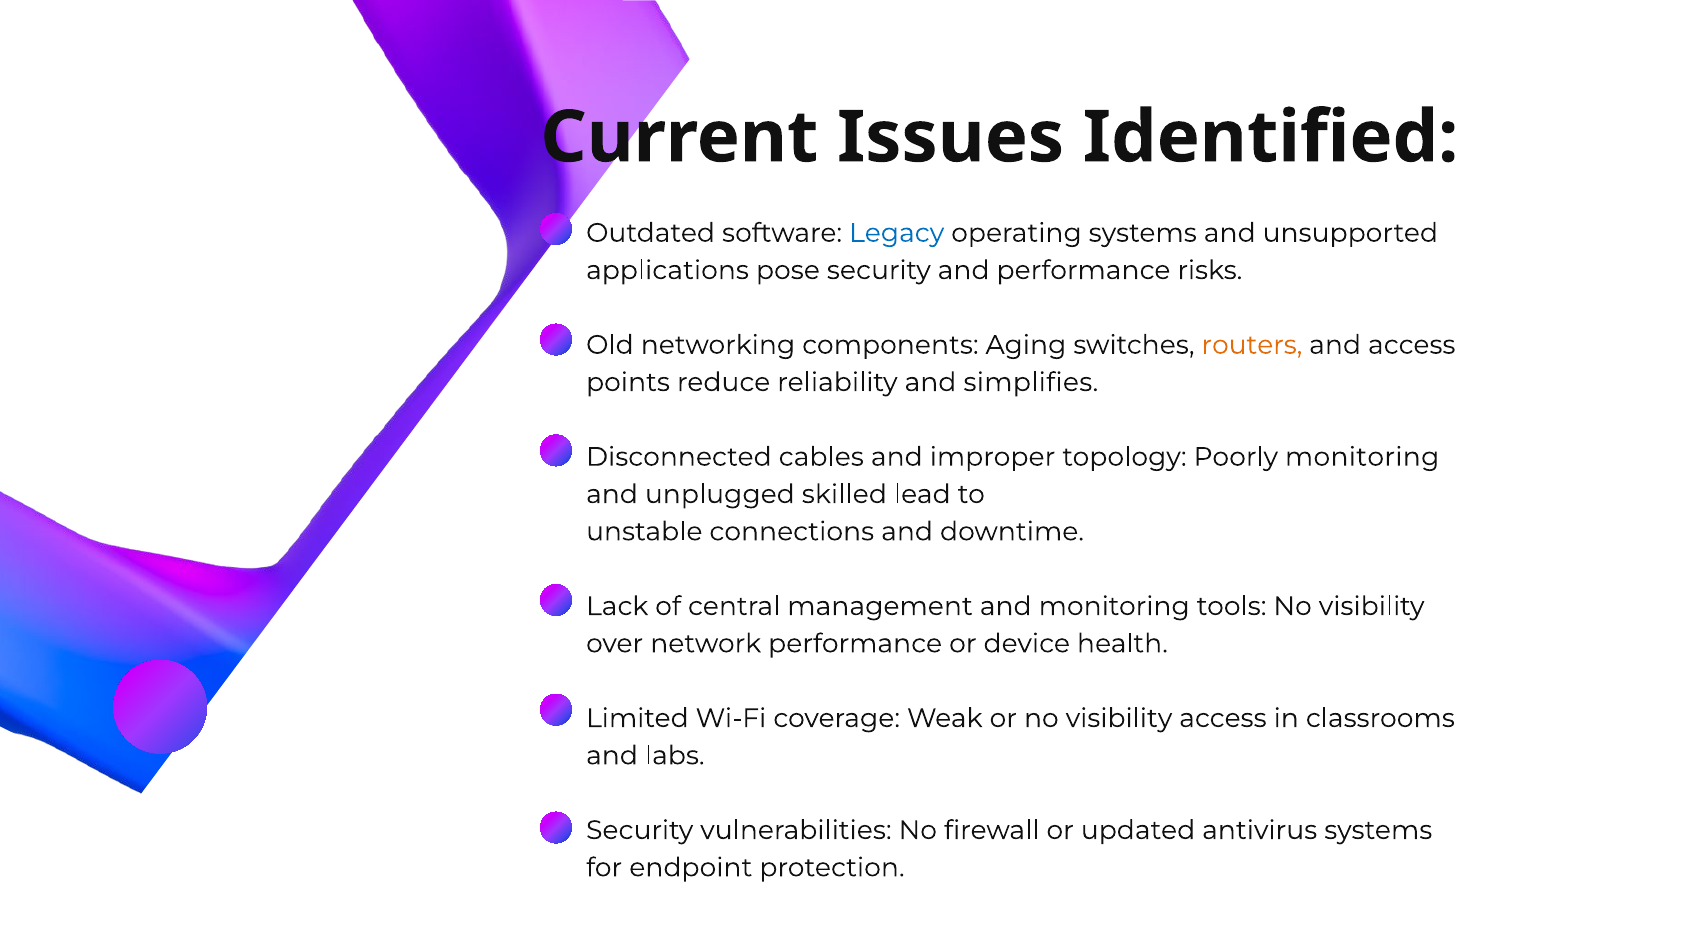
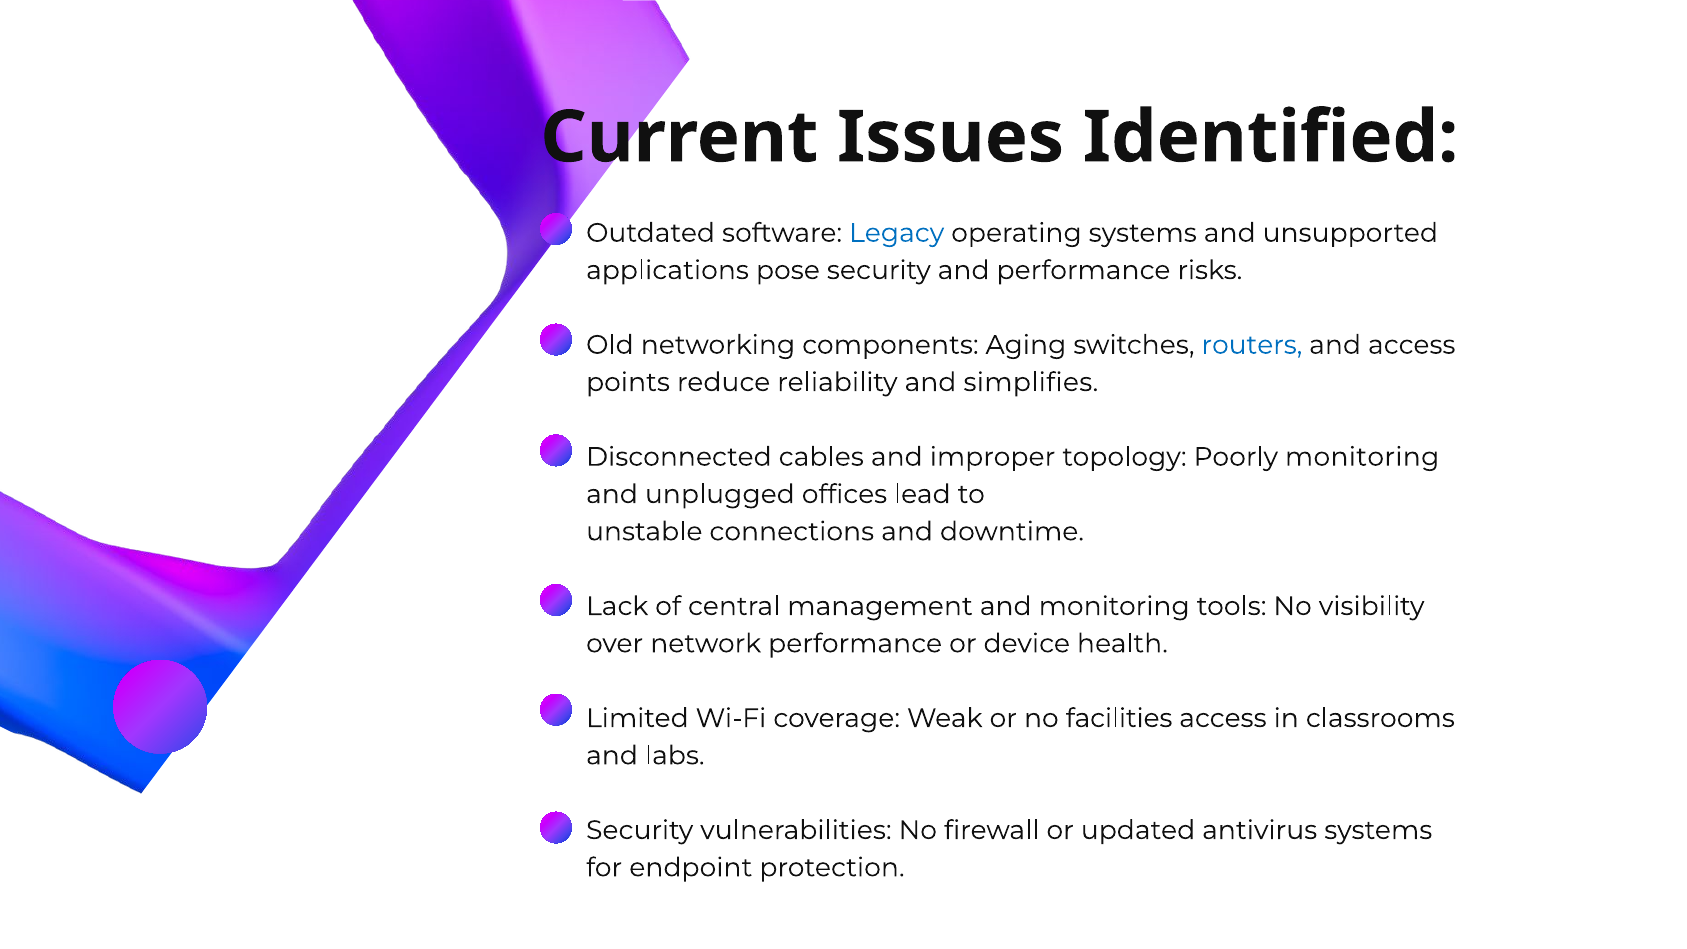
routers colour: orange -> blue
skilled: skilled -> offices
or no visibility: visibility -> facilities
